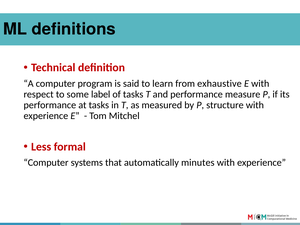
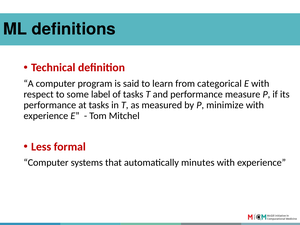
exhaustive: exhaustive -> categorical
structure: structure -> minimize
